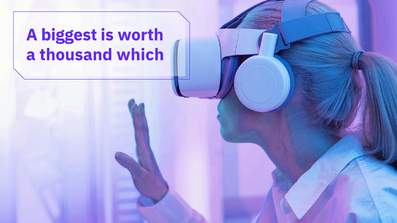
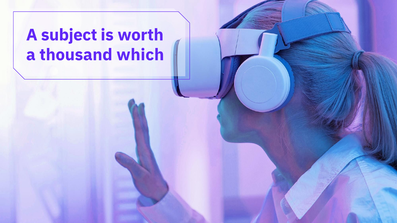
biggest: biggest -> subject
